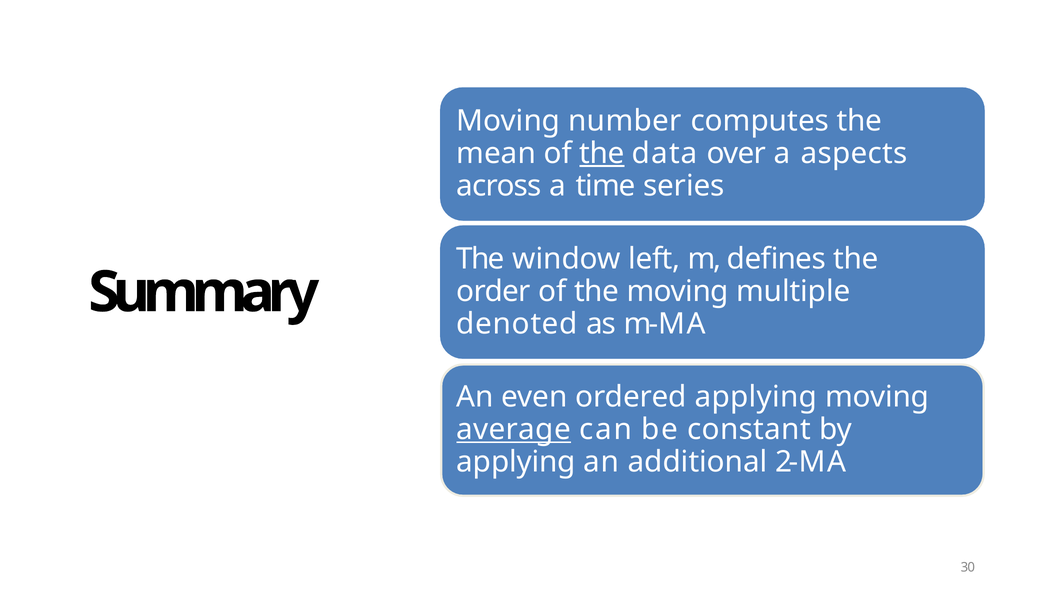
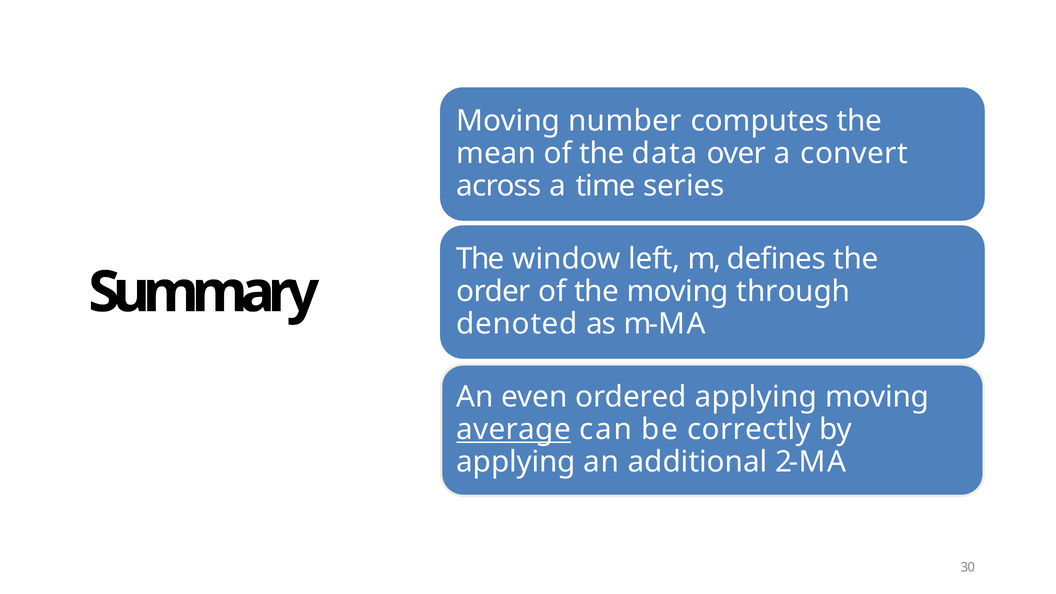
the at (602, 153) underline: present -> none
aspects: aspects -> convert
multiple: multiple -> through
constant: constant -> correctly
